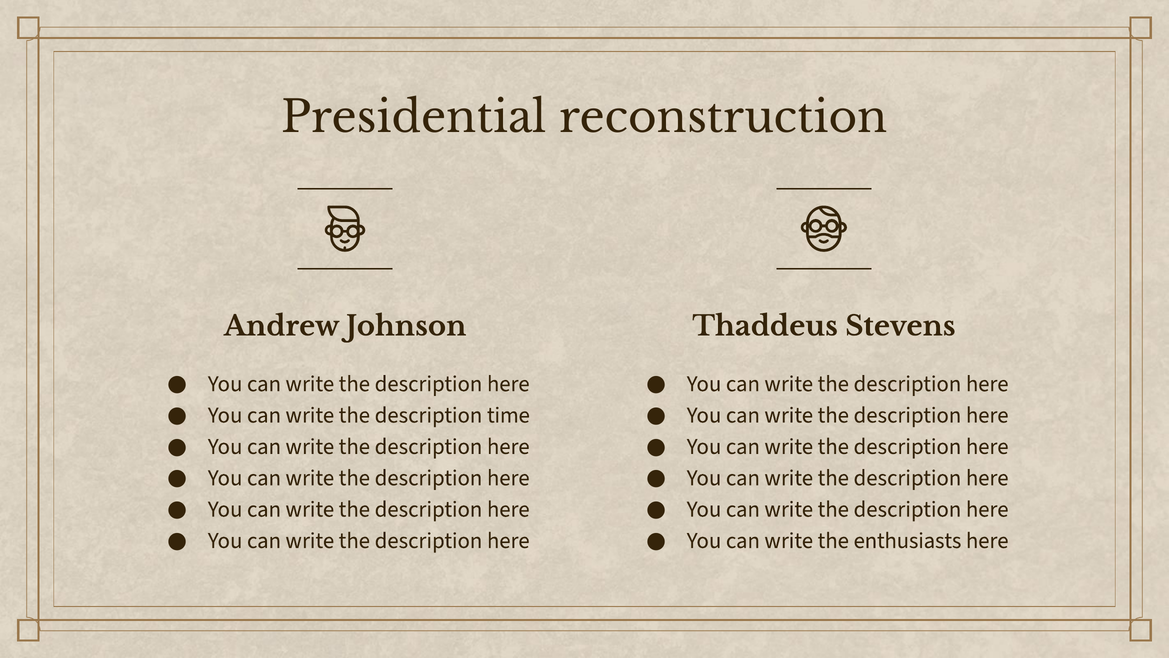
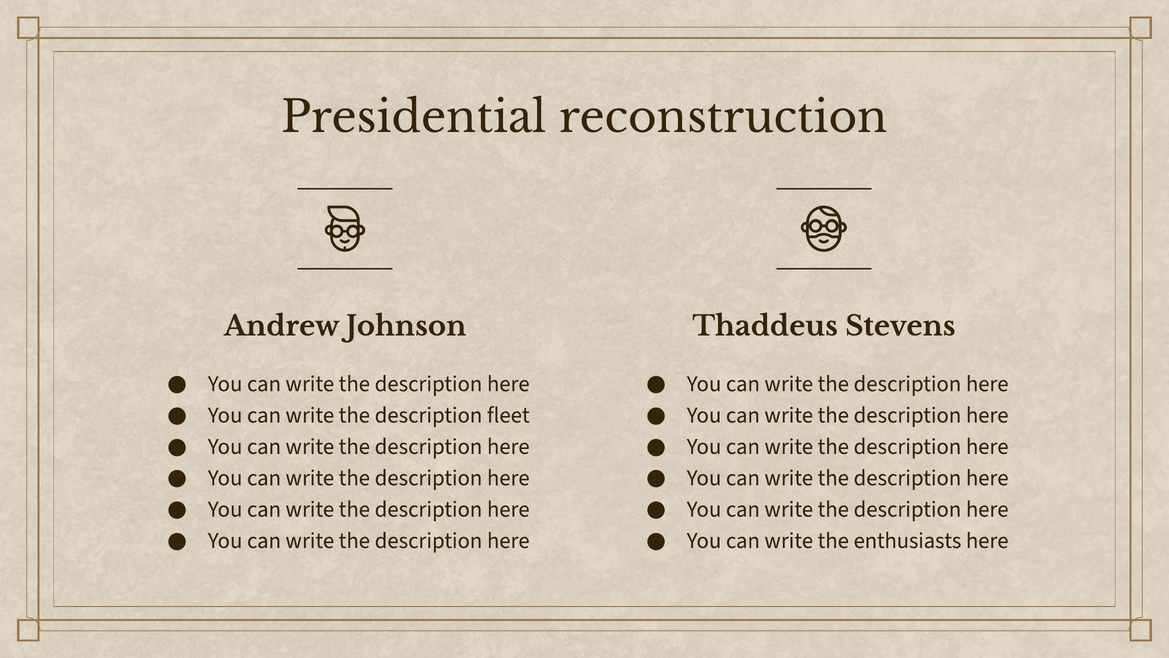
time: time -> fleet
